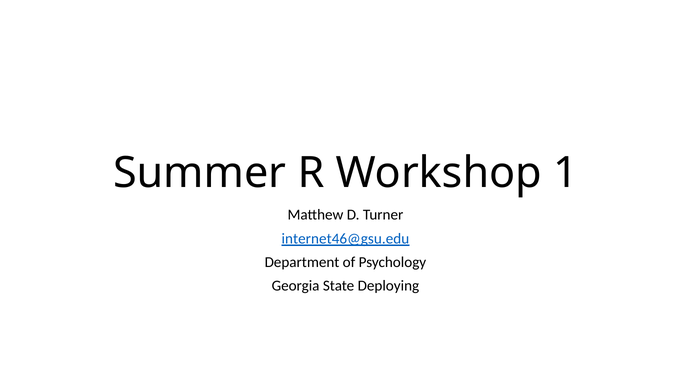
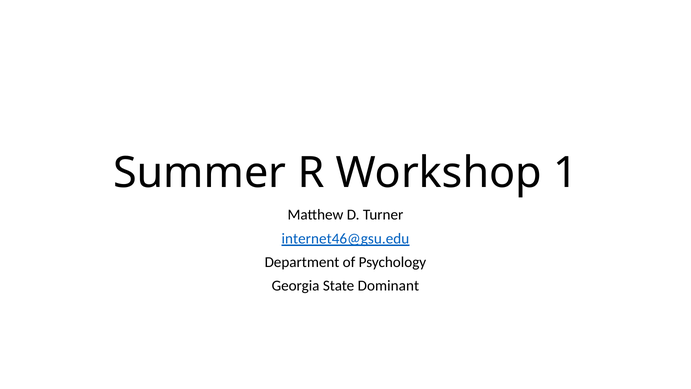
Deploying: Deploying -> Dominant
